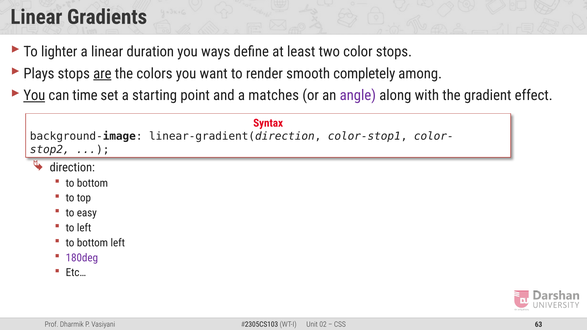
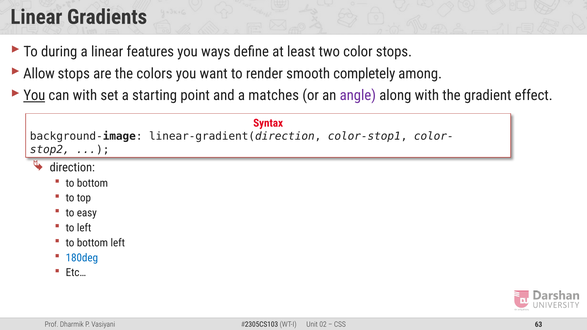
lighter: lighter -> during
duration: duration -> features
Plays: Plays -> Allow
are underline: present -> none
can time: time -> with
180deg colour: purple -> blue
